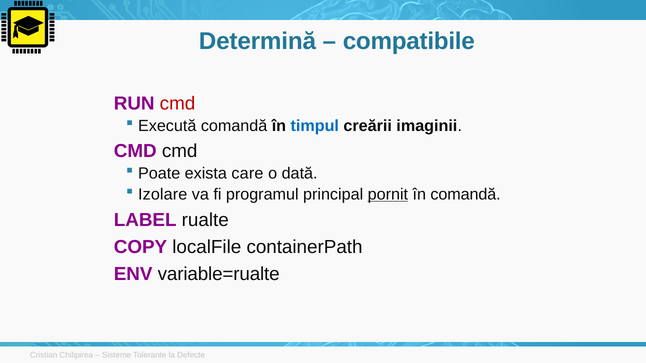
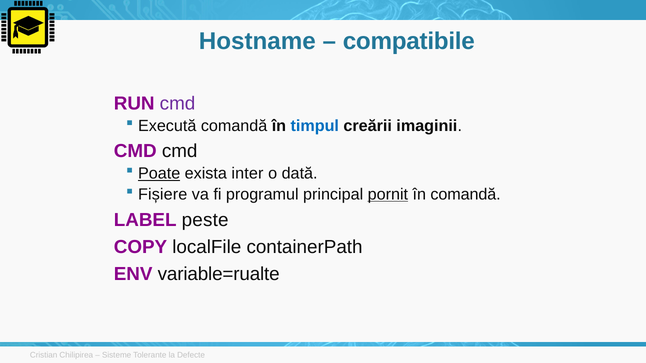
Determină: Determină -> Hostname
cmd at (178, 104) colour: red -> purple
Poate underline: none -> present
care: care -> inter
Izolare: Izolare -> Fișiere
rualte: rualte -> peste
